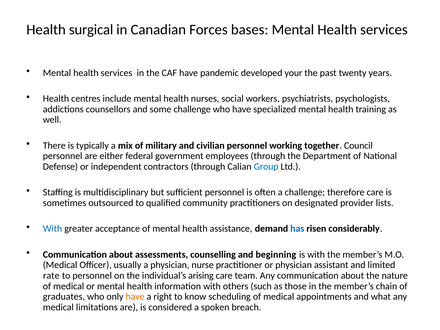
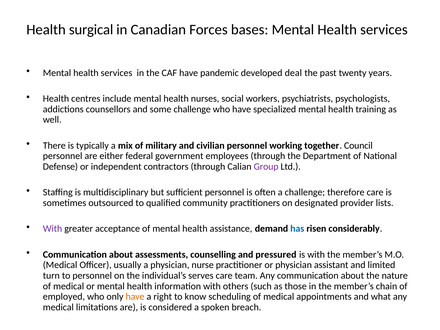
your: your -> deal
Group colour: blue -> purple
With at (53, 229) colour: blue -> purple
beginning: beginning -> pressured
rate: rate -> turn
arising: arising -> serves
graduates: graduates -> employed
